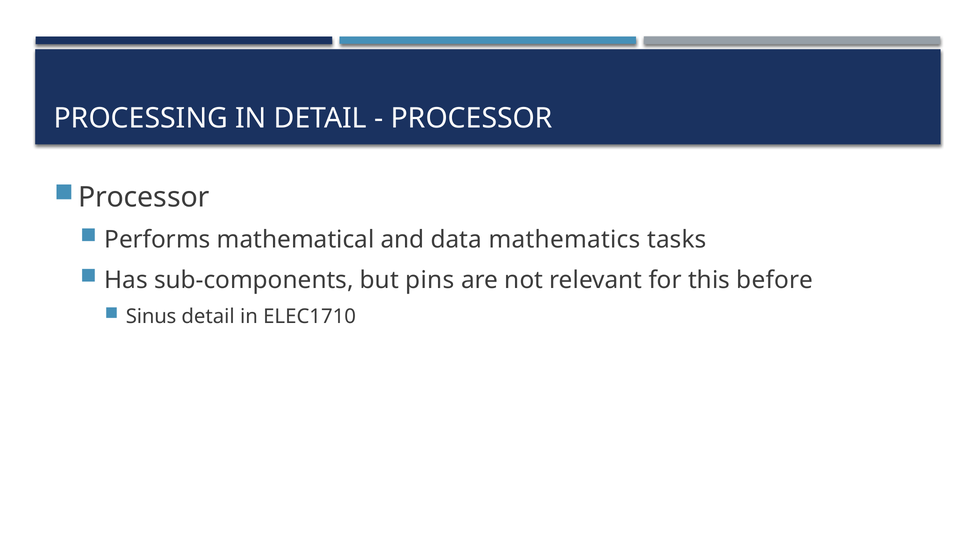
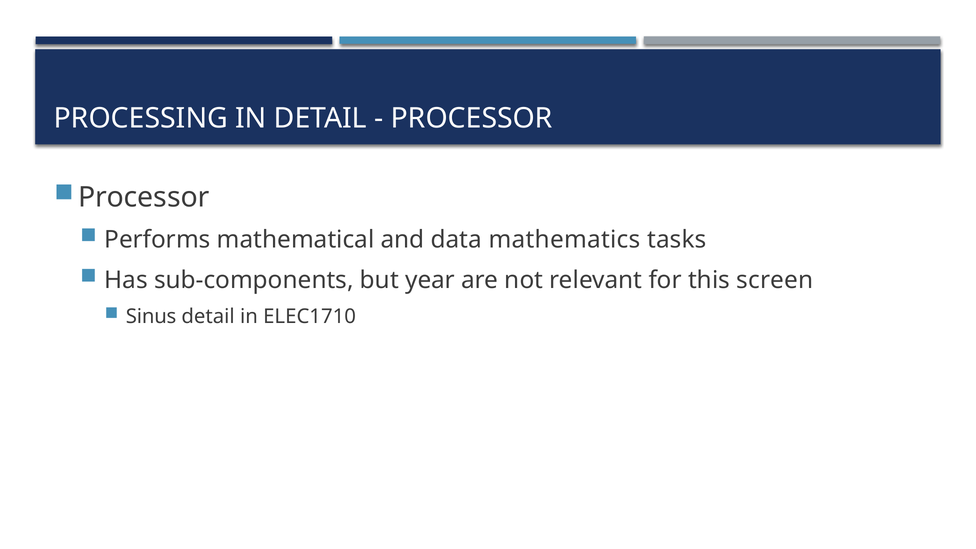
pins: pins -> year
before: before -> screen
